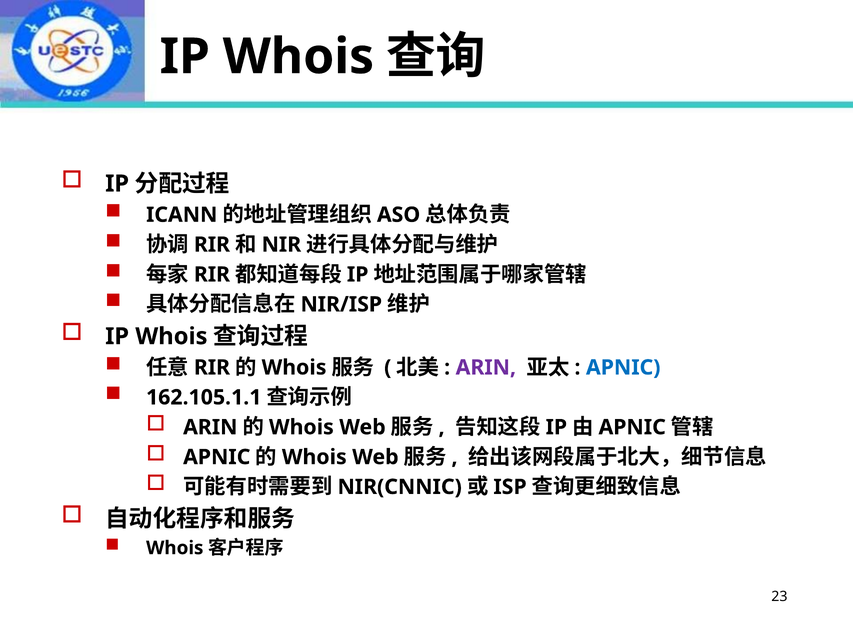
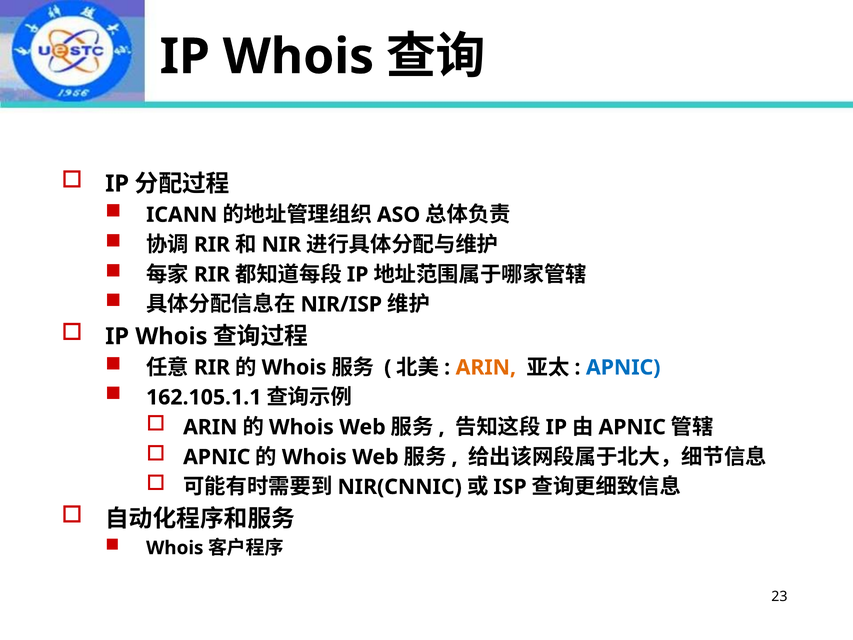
ARIN at (486, 367) colour: purple -> orange
